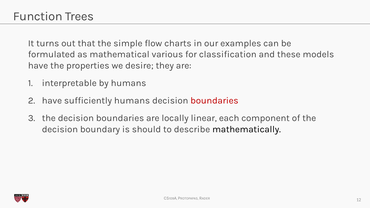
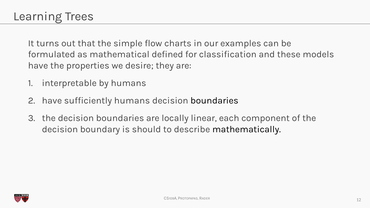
Function: Function -> Learning
various: various -> defined
boundaries at (214, 101) colour: red -> black
